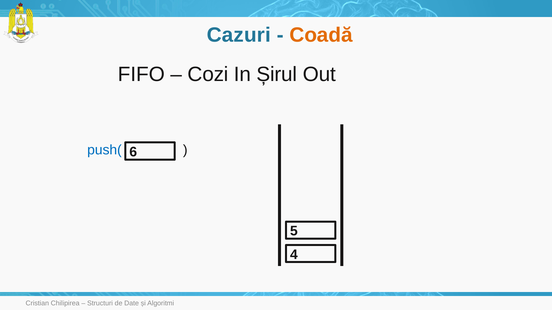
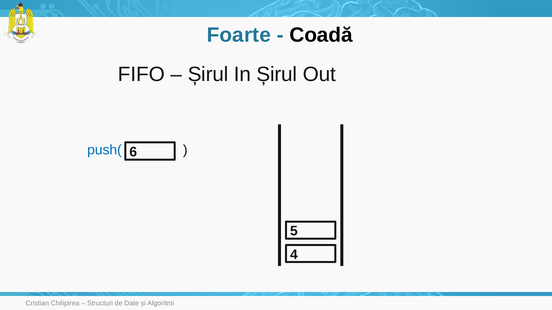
Cazuri: Cazuri -> Foarte
Coadă colour: orange -> black
Cozi at (208, 75): Cozi -> Șirul
